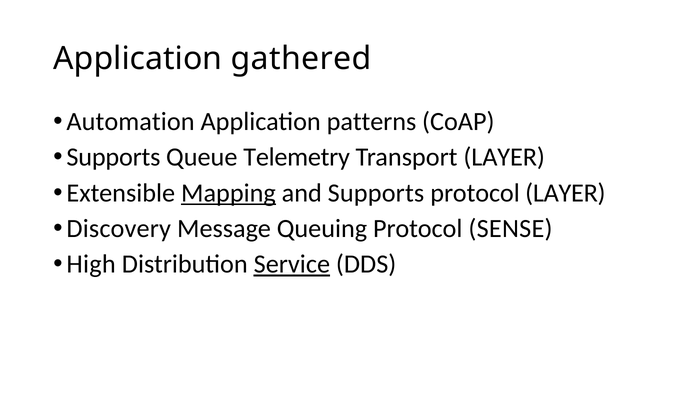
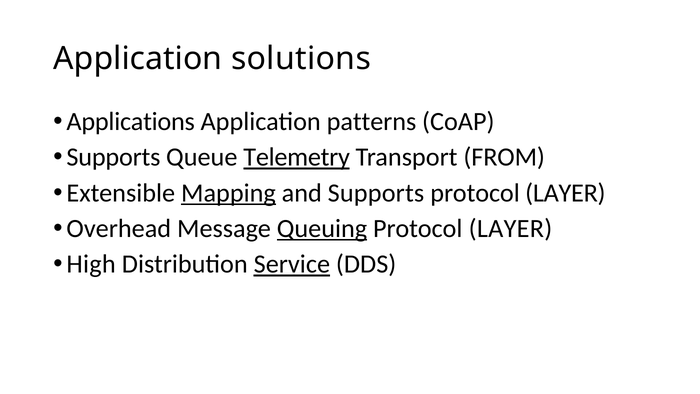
gathered: gathered -> solutions
Automation: Automation -> Applications
Telemetry underline: none -> present
Transport LAYER: LAYER -> FROM
Discovery: Discovery -> Overhead
Queuing underline: none -> present
SENSE at (510, 228): SENSE -> LAYER
